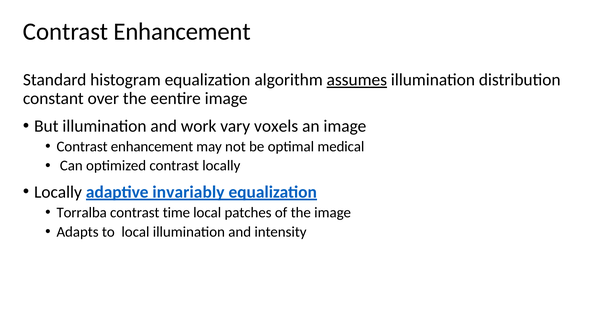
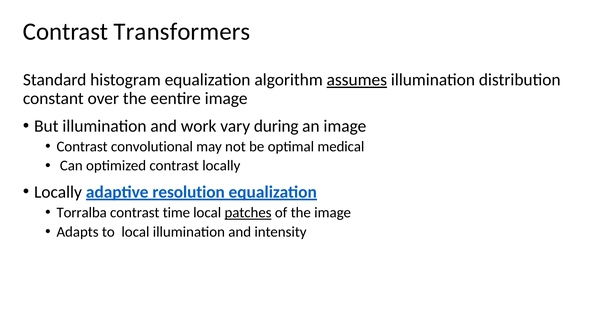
Enhancement at (182, 32): Enhancement -> Transformers
voxels: voxels -> during
enhancement at (152, 147): enhancement -> convolutional
invariably: invariably -> resolution
patches underline: none -> present
